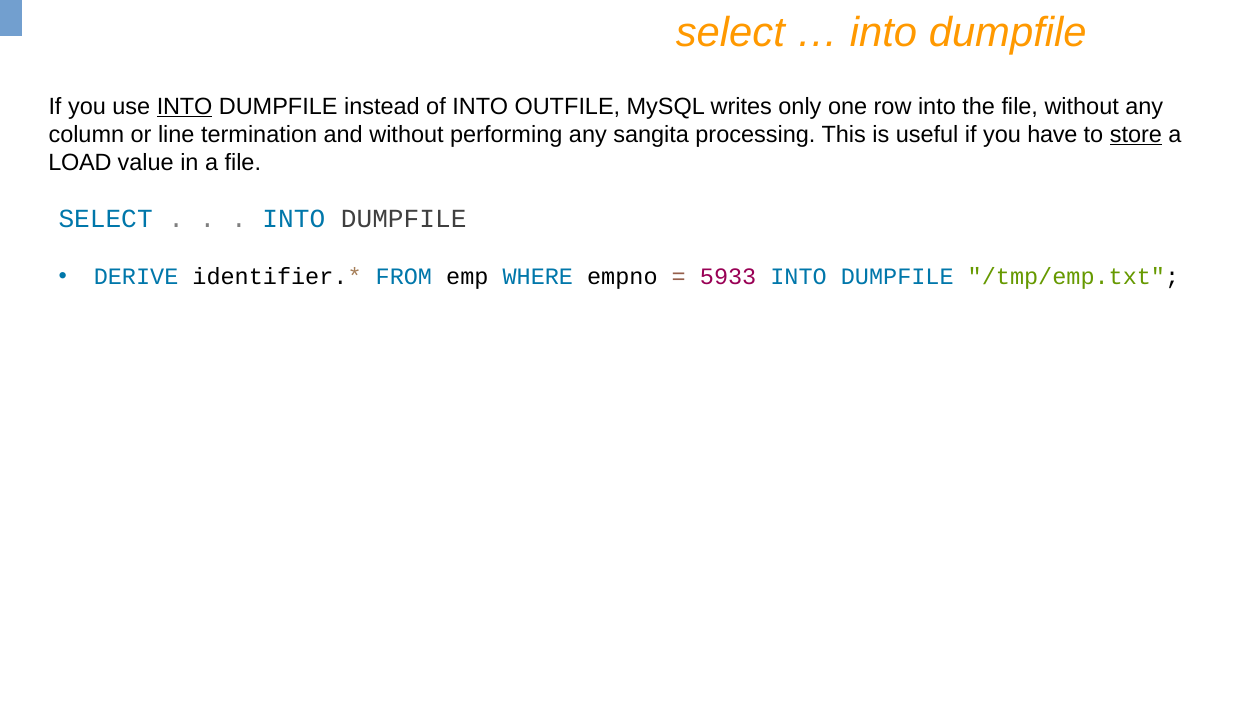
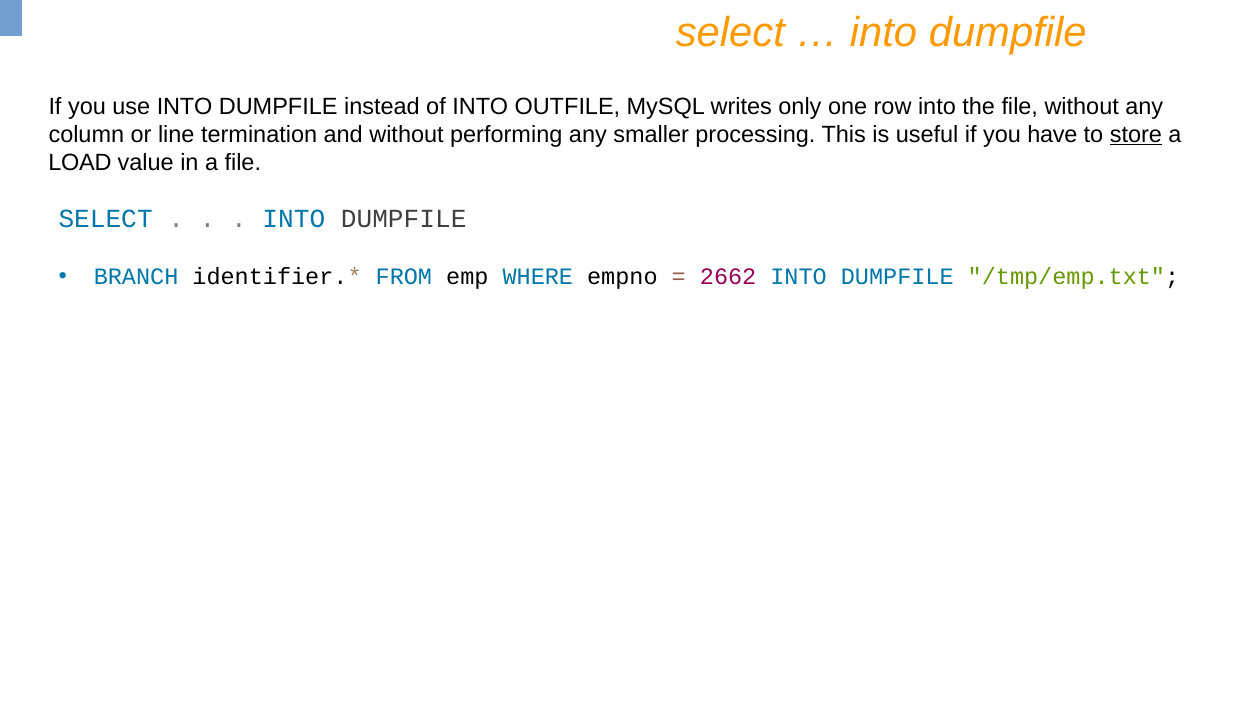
INTO at (185, 106) underline: present -> none
sangita: sangita -> smaller
DERIVE: DERIVE -> BRANCH
5933: 5933 -> 2662
